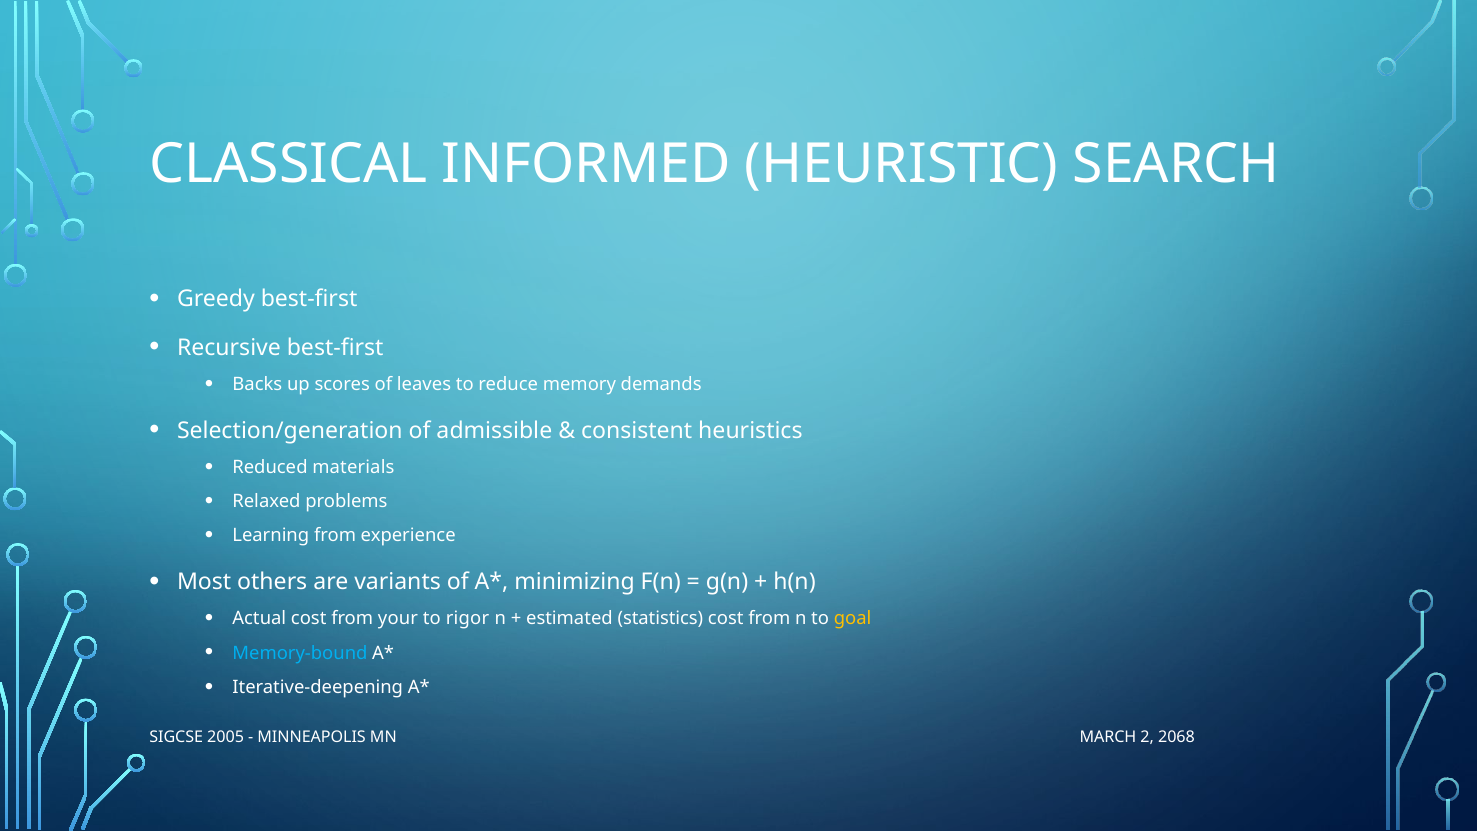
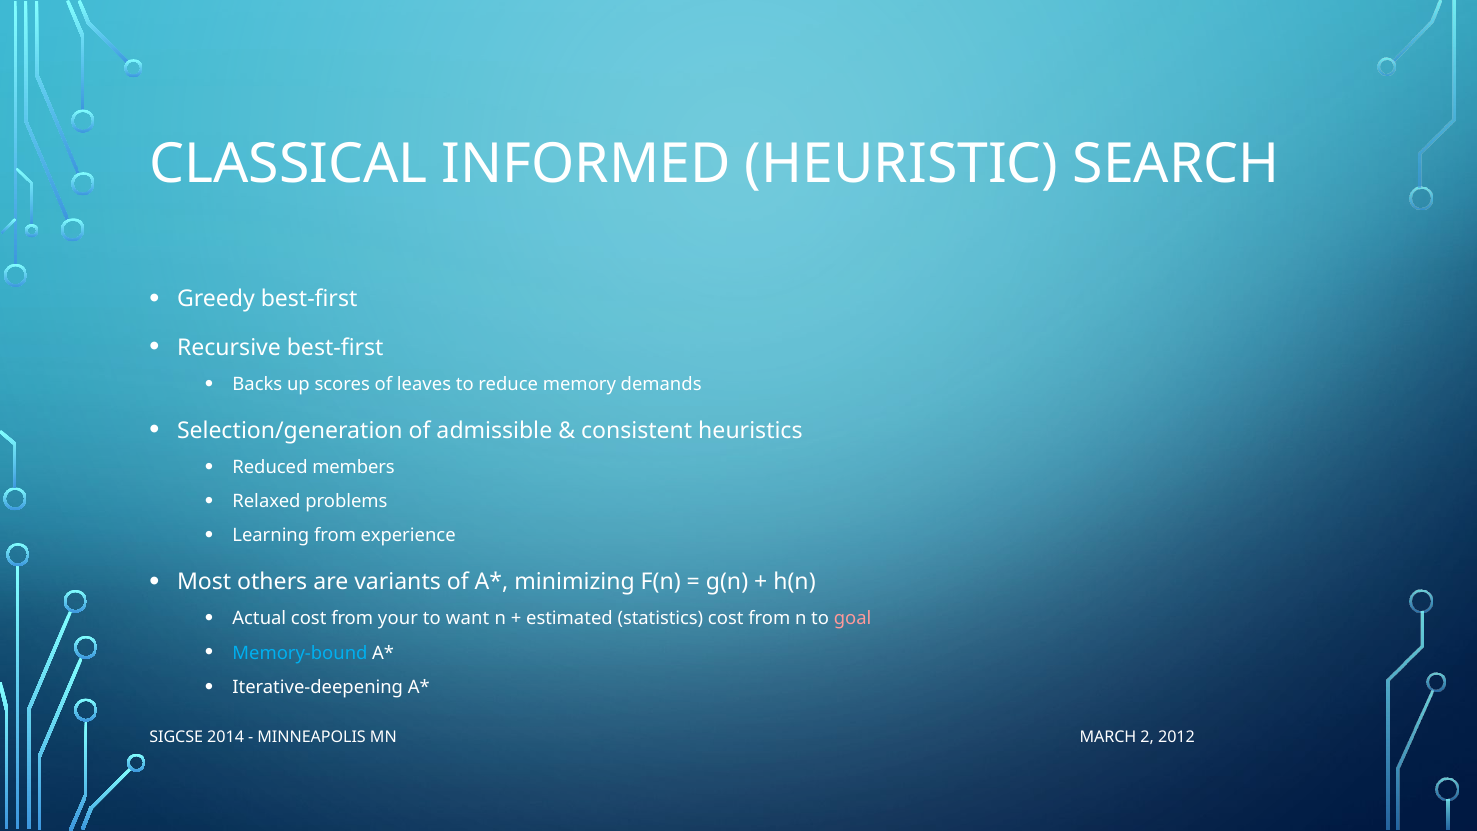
materials: materials -> members
rigor: rigor -> want
goal colour: yellow -> pink
2005: 2005 -> 2014
2068: 2068 -> 2012
